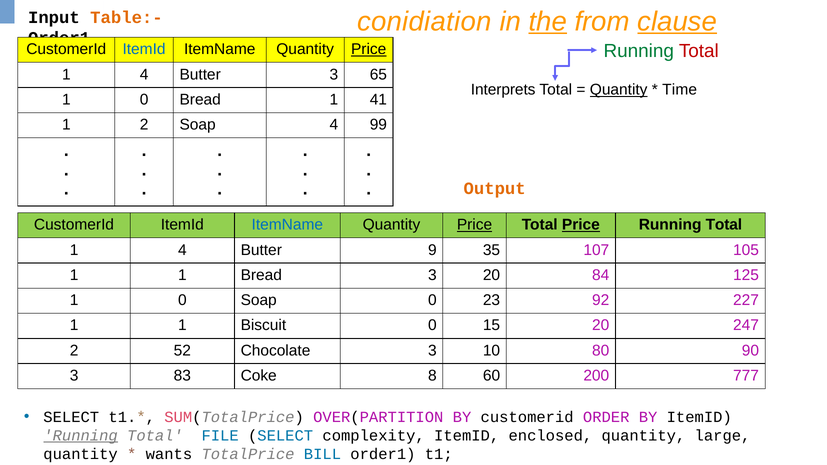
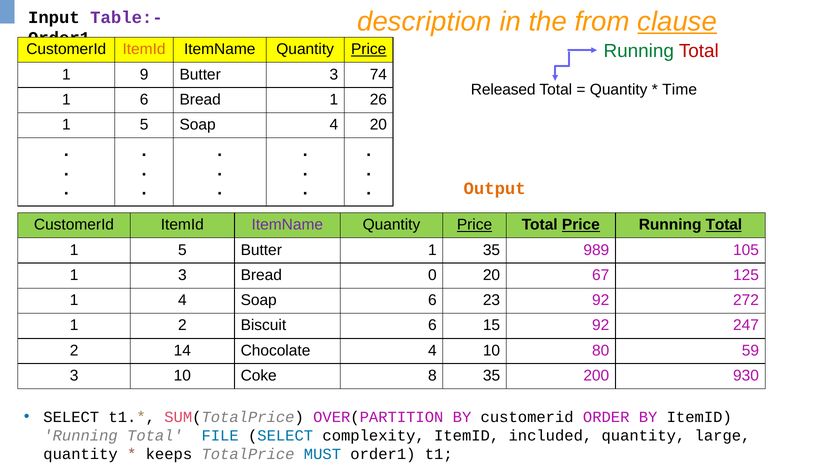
conidiation: conidiation -> description
the underline: present -> none
Table:- colour: orange -> purple
ItemId at (144, 49) colour: blue -> orange
4 at (144, 74): 4 -> 9
65: 65 -> 74
Interprets: Interprets -> Released
Quantity at (619, 90) underline: present -> none
0 at (144, 100): 0 -> 6
41: 41 -> 26
2 at (144, 125): 2 -> 5
4 99: 99 -> 20
ItemName at (287, 225) colour: blue -> purple
Total at (724, 225) underline: none -> present
4 at (182, 250): 4 -> 5
Butter 9: 9 -> 1
107: 107 -> 989
1 at (182, 275): 1 -> 3
Bread 3: 3 -> 0
84: 84 -> 67
0 at (182, 300): 0 -> 4
Soap 0: 0 -> 6
227: 227 -> 272
1 at (182, 325): 1 -> 2
Biscuit 0: 0 -> 6
15 20: 20 -> 92
52: 52 -> 14
Chocolate 3: 3 -> 4
90: 90 -> 59
3 83: 83 -> 10
8 60: 60 -> 35
777: 777 -> 930
Running at (81, 436) underline: present -> none
enclosed: enclosed -> included
wants: wants -> keeps
BILL: BILL -> MUST
